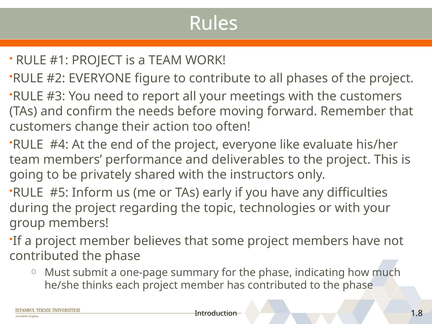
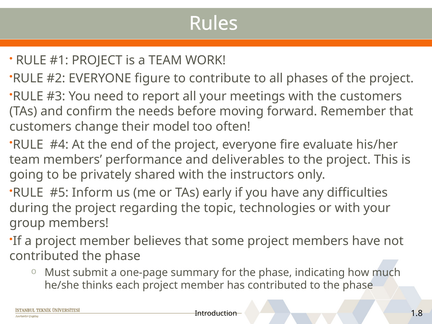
action: action -> model
like: like -> fire
